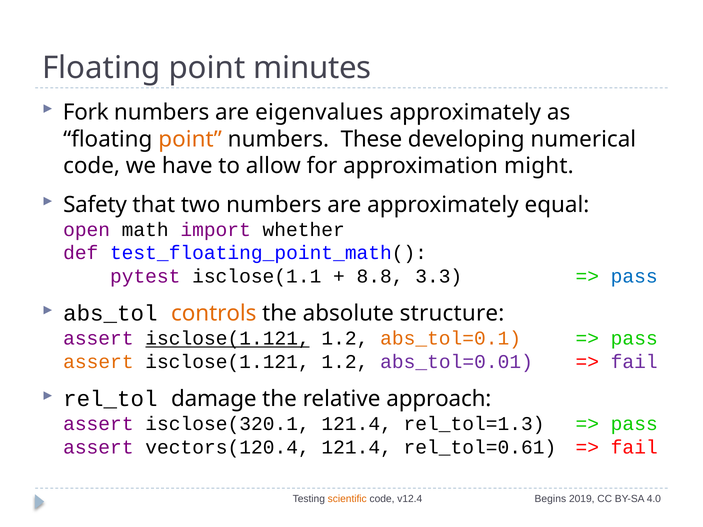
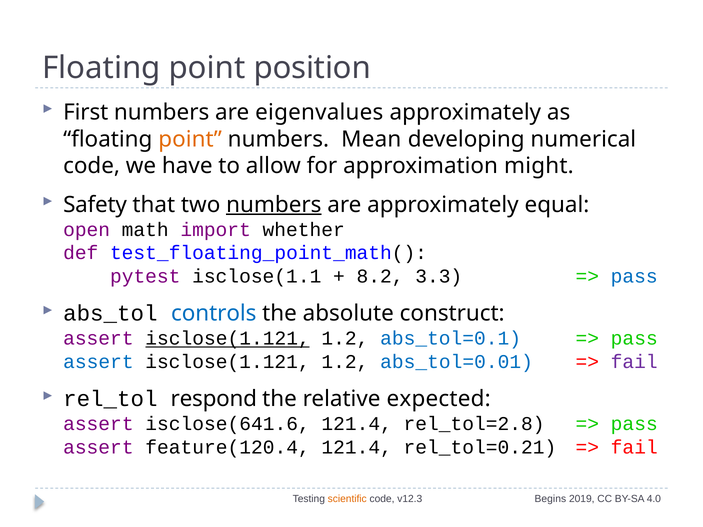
minutes: minutes -> position
Fork: Fork -> First
These: These -> Mean
numbers at (274, 205) underline: none -> present
8.8: 8.8 -> 8.2
controls colour: orange -> blue
structure: structure -> construct
abs_tol=0.1 colour: orange -> blue
assert at (98, 362) colour: orange -> blue
abs_tol=0.01 colour: purple -> blue
damage: damage -> respond
approach: approach -> expected
isclose(320.1: isclose(320.1 -> isclose(641.6
rel_tol=1.3: rel_tol=1.3 -> rel_tol=2.8
vectors(120.4: vectors(120.4 -> feature(120.4
rel_tol=0.61: rel_tol=0.61 -> rel_tol=0.21
v12.4: v12.4 -> v12.3
